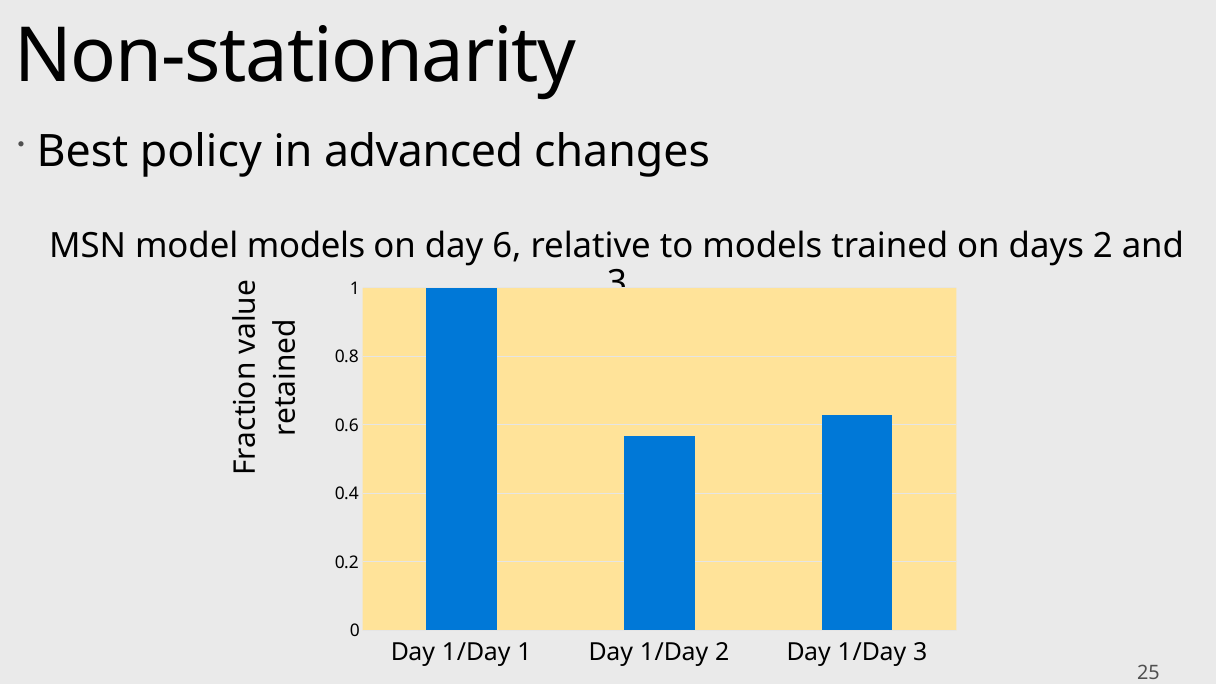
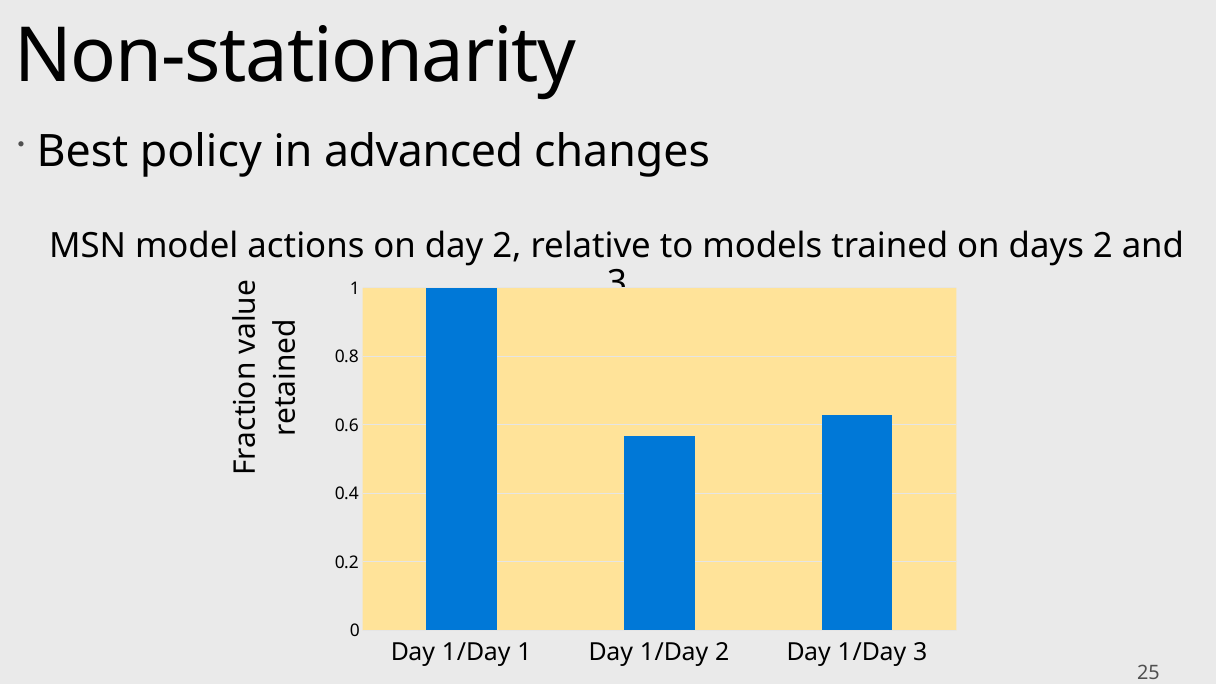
model models: models -> actions
day 6: 6 -> 2
